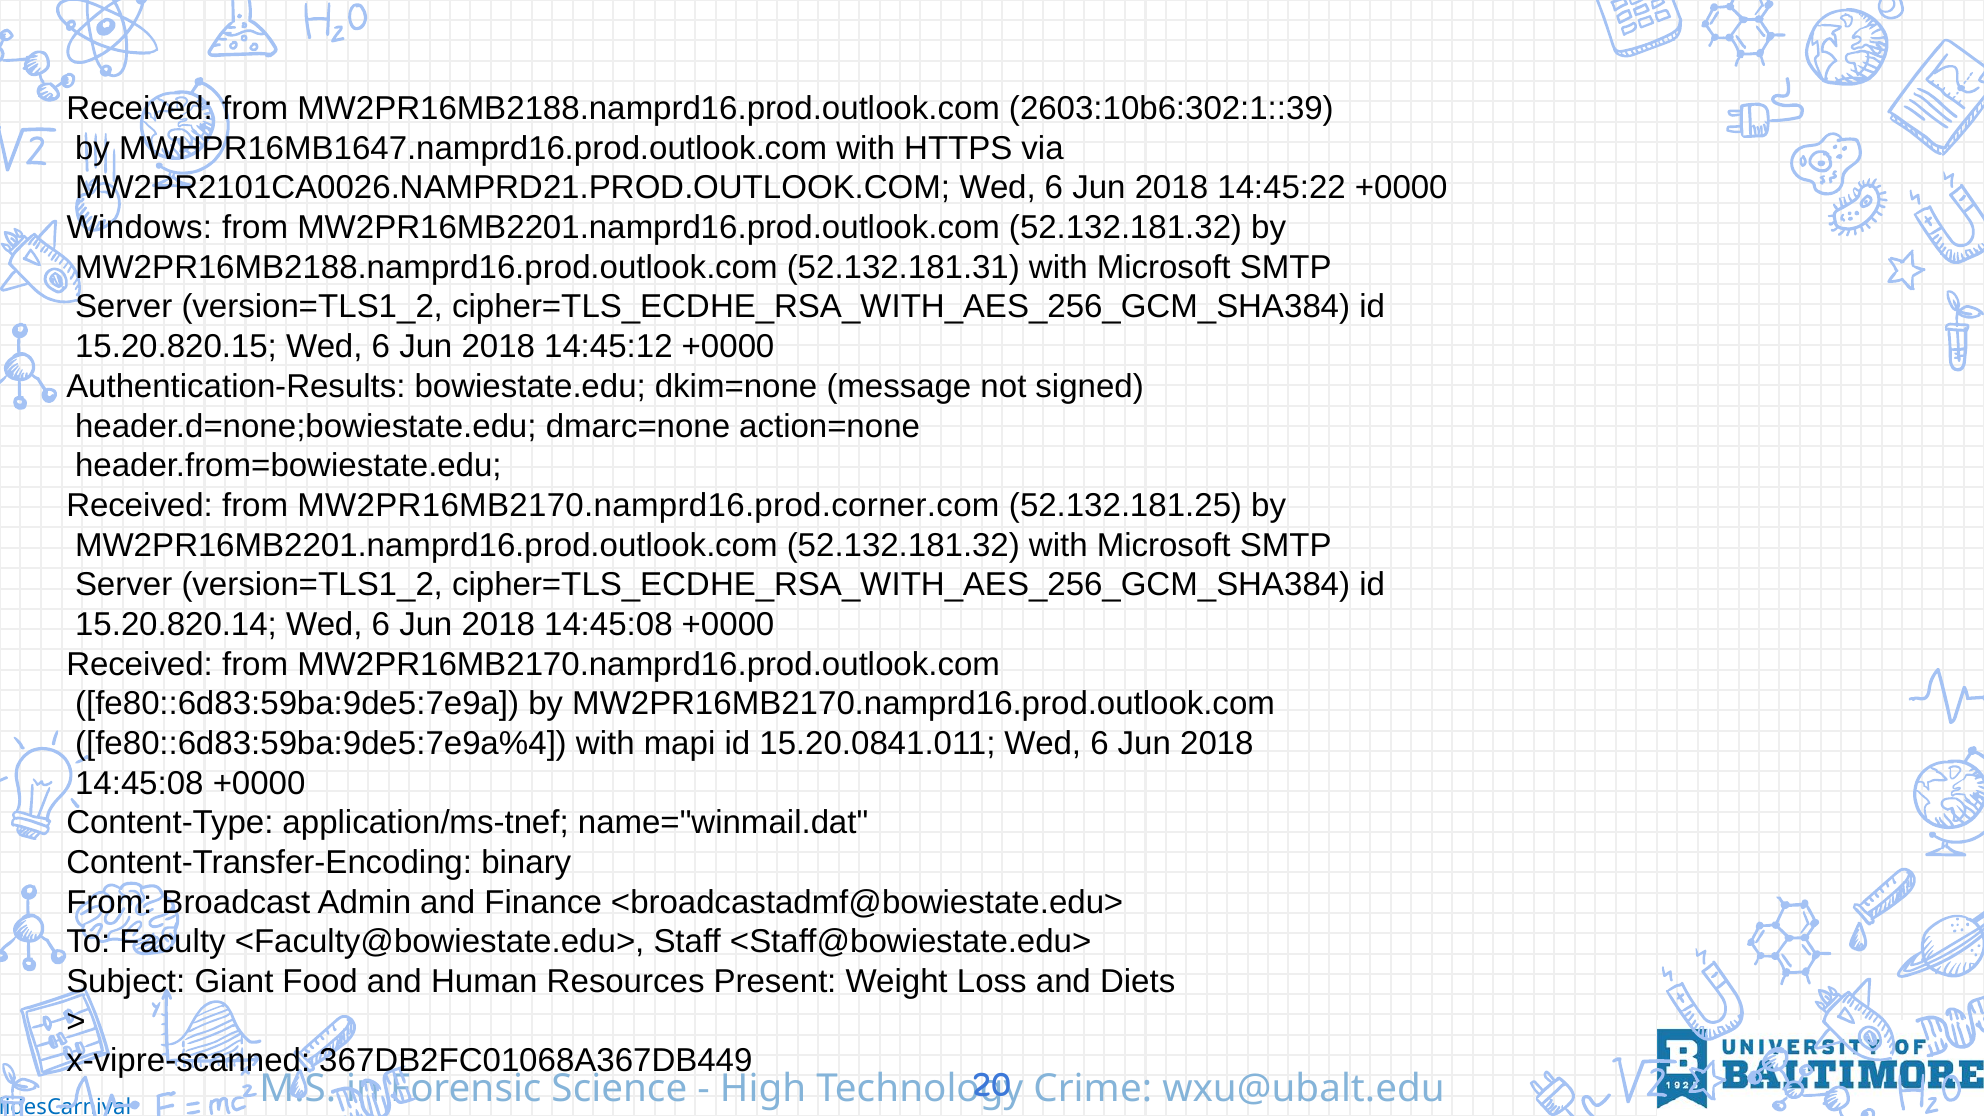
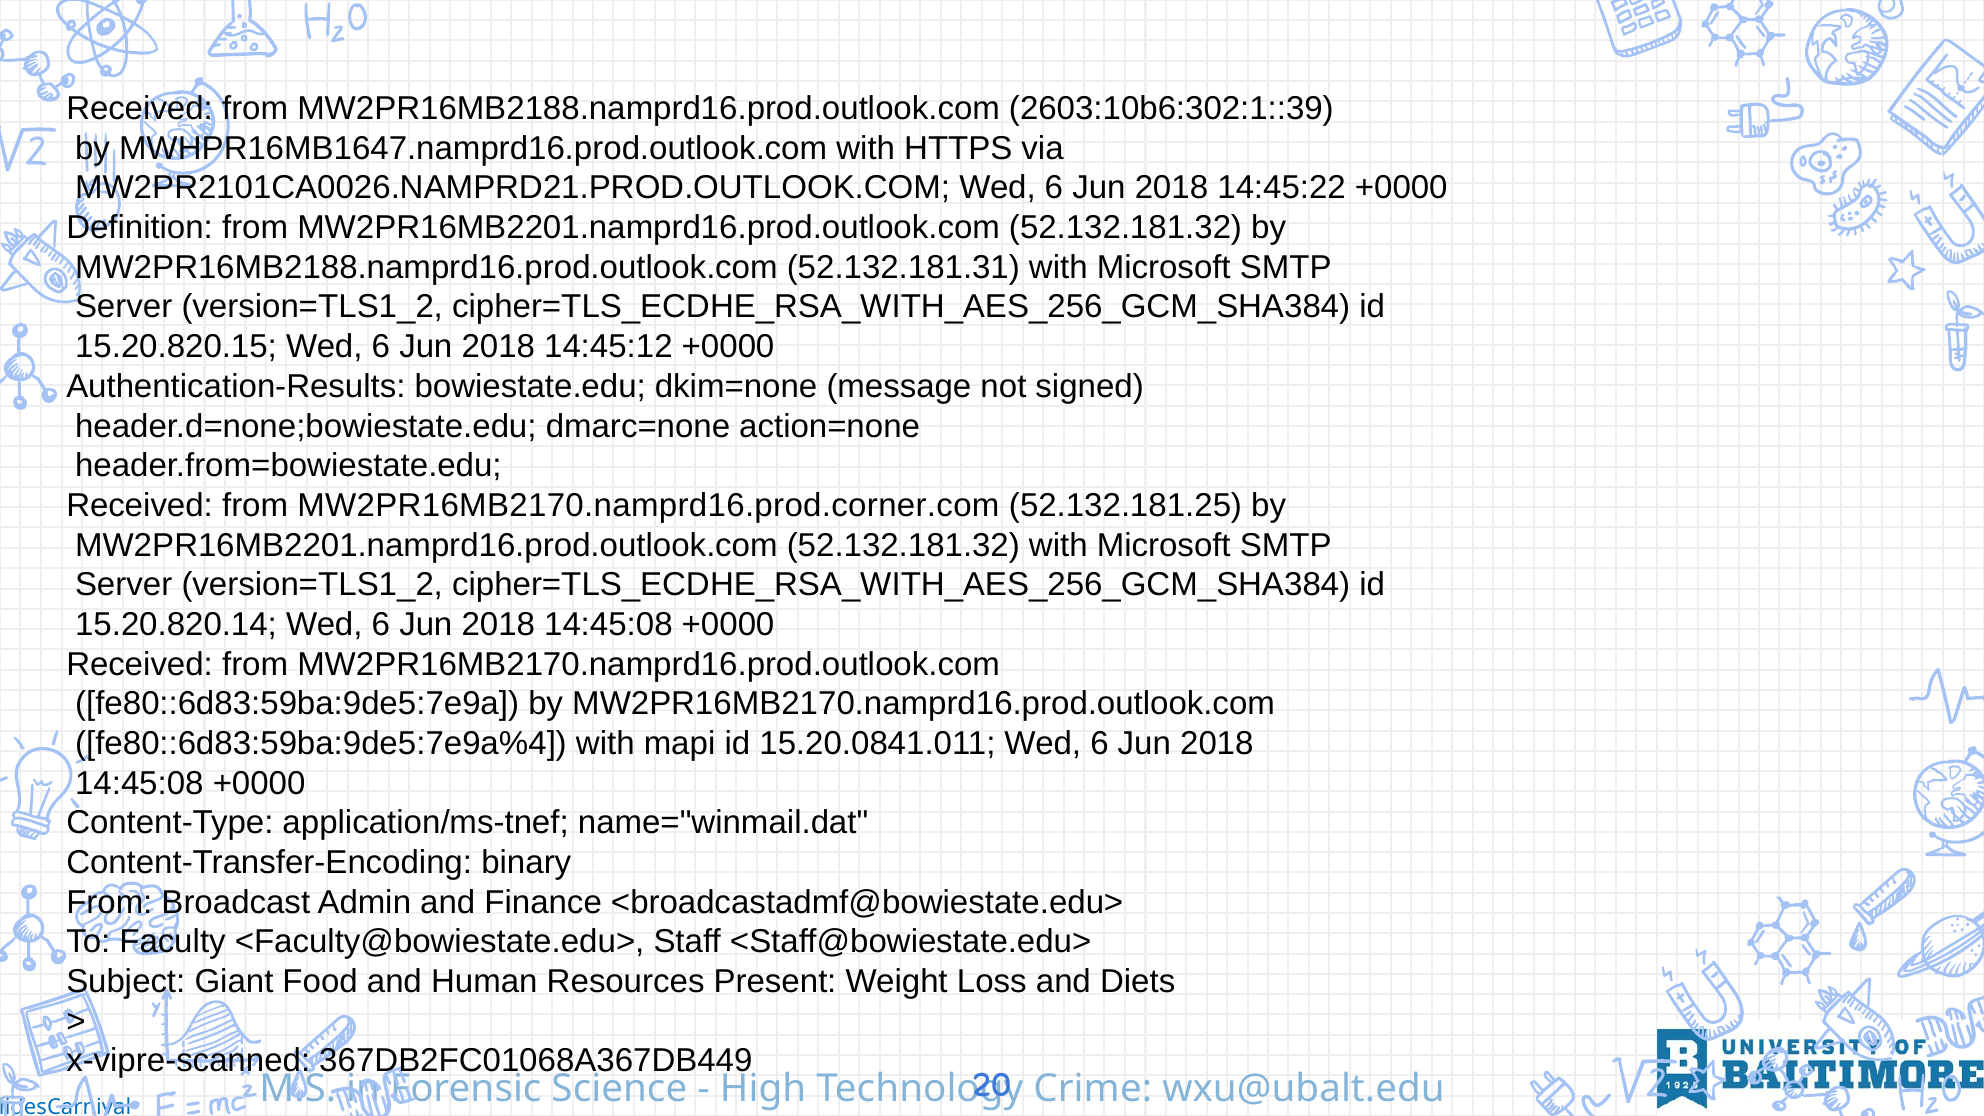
Windows: Windows -> Definition
